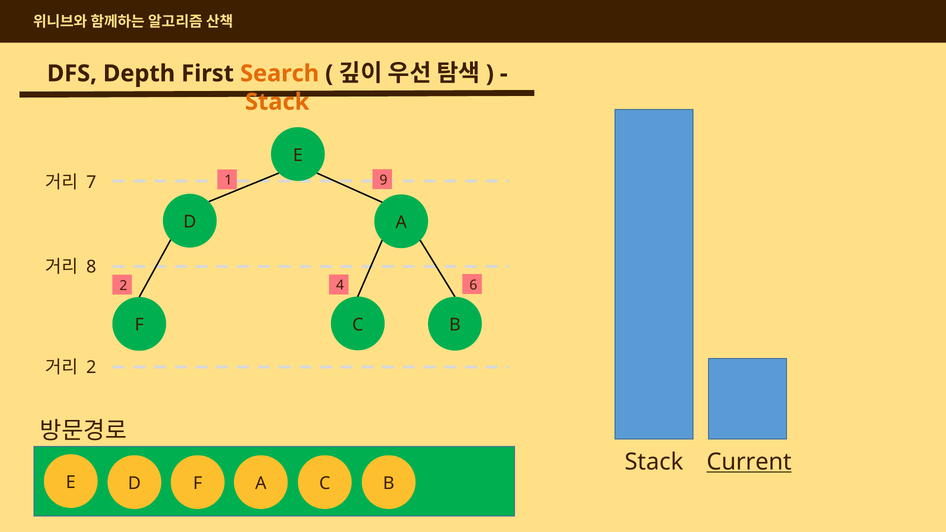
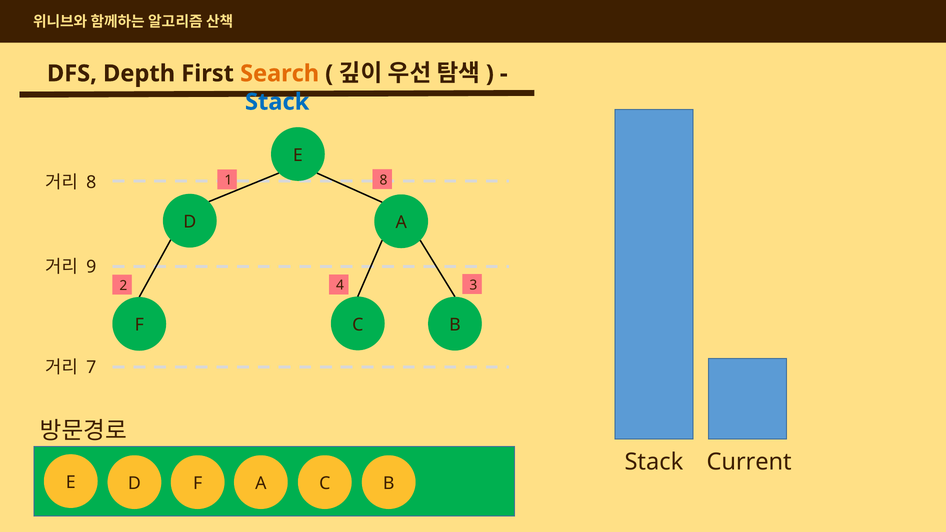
Stack at (277, 102) colour: orange -> blue
7 at (91, 182): 7 -> 8
1 9: 9 -> 8
8: 8 -> 9
6: 6 -> 3
2 at (91, 367): 2 -> 7
Current underline: present -> none
